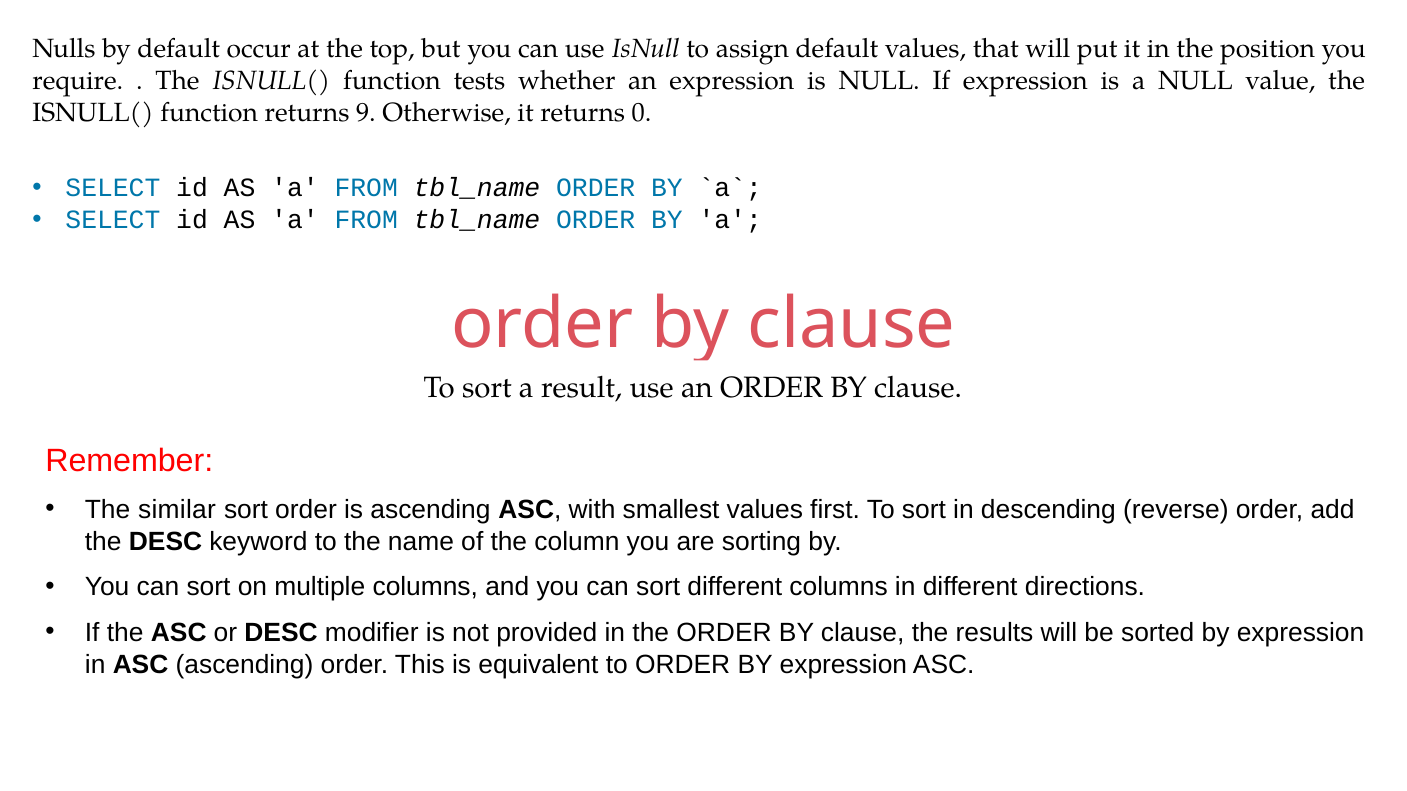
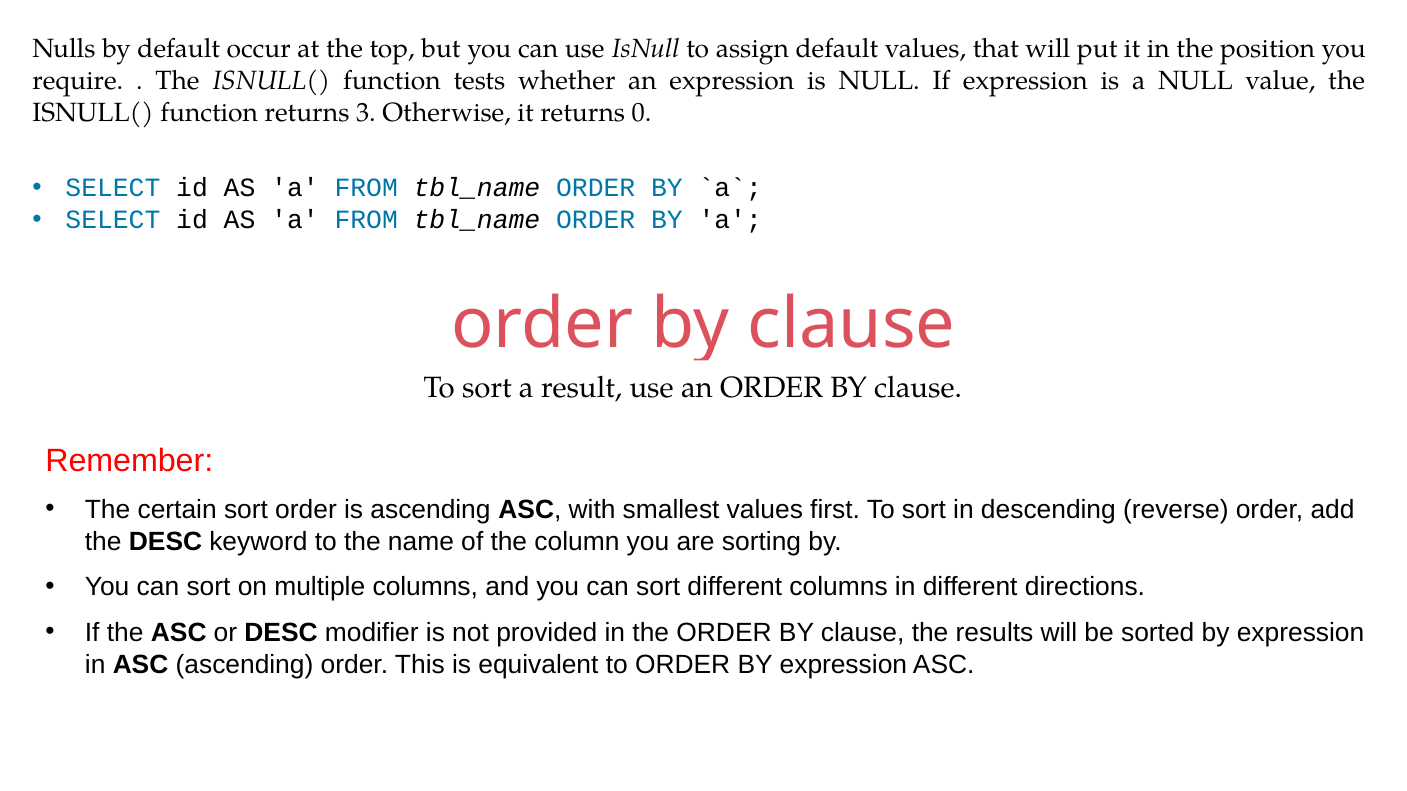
9: 9 -> 3
similar: similar -> certain
